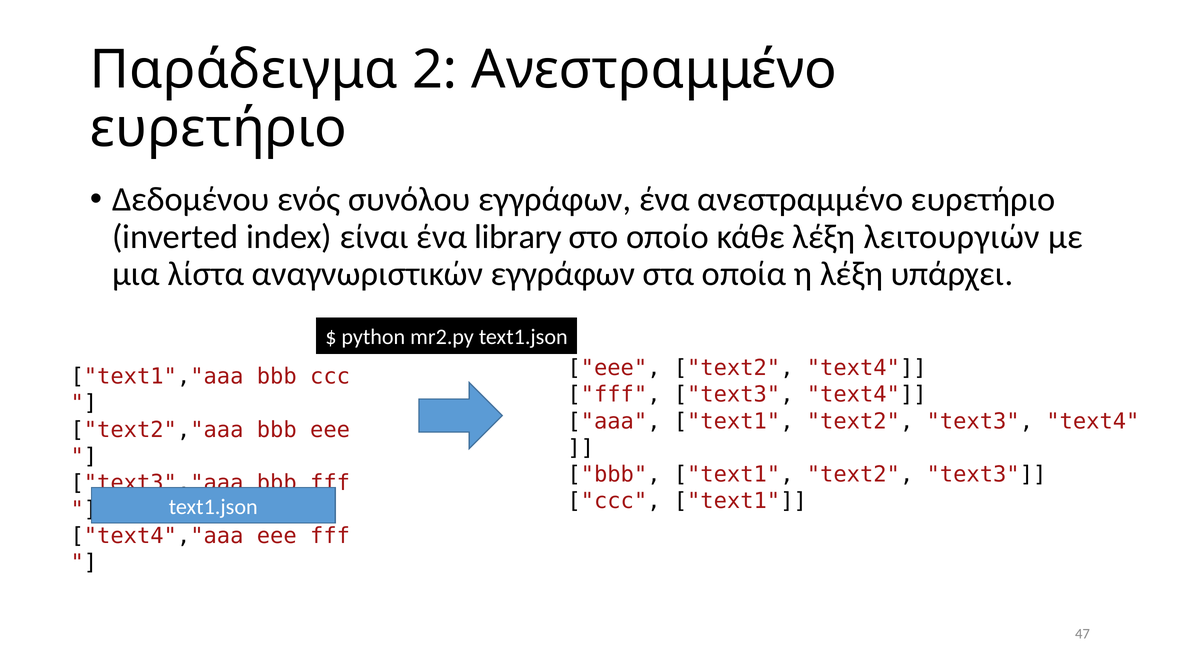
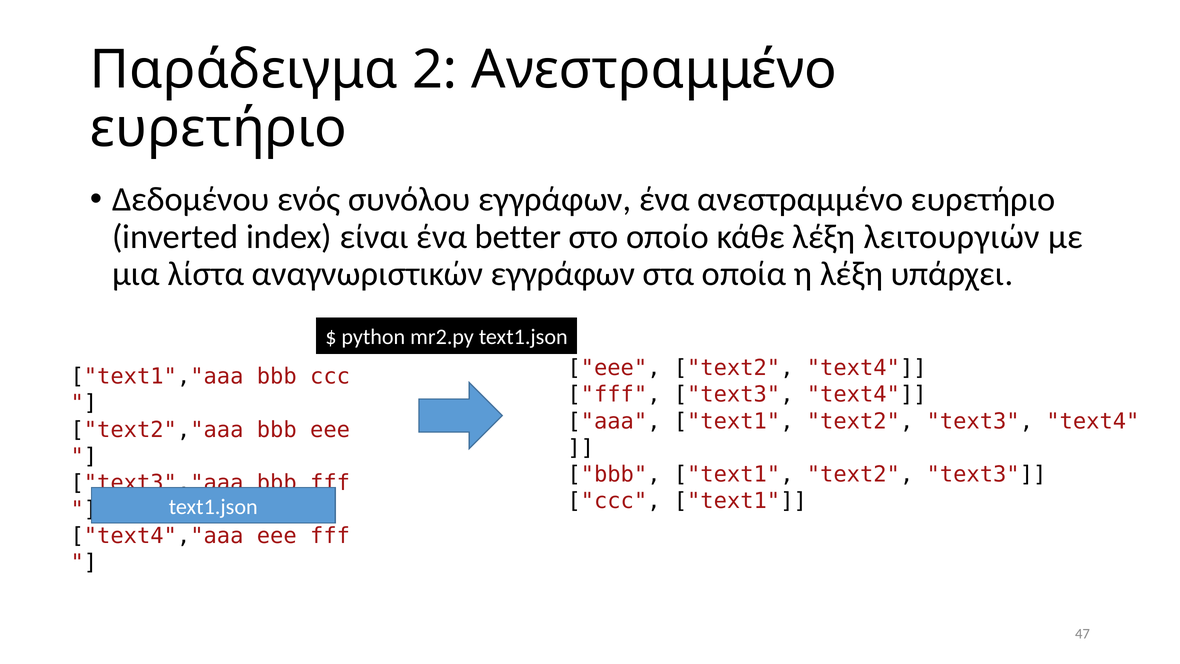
library: library -> better
